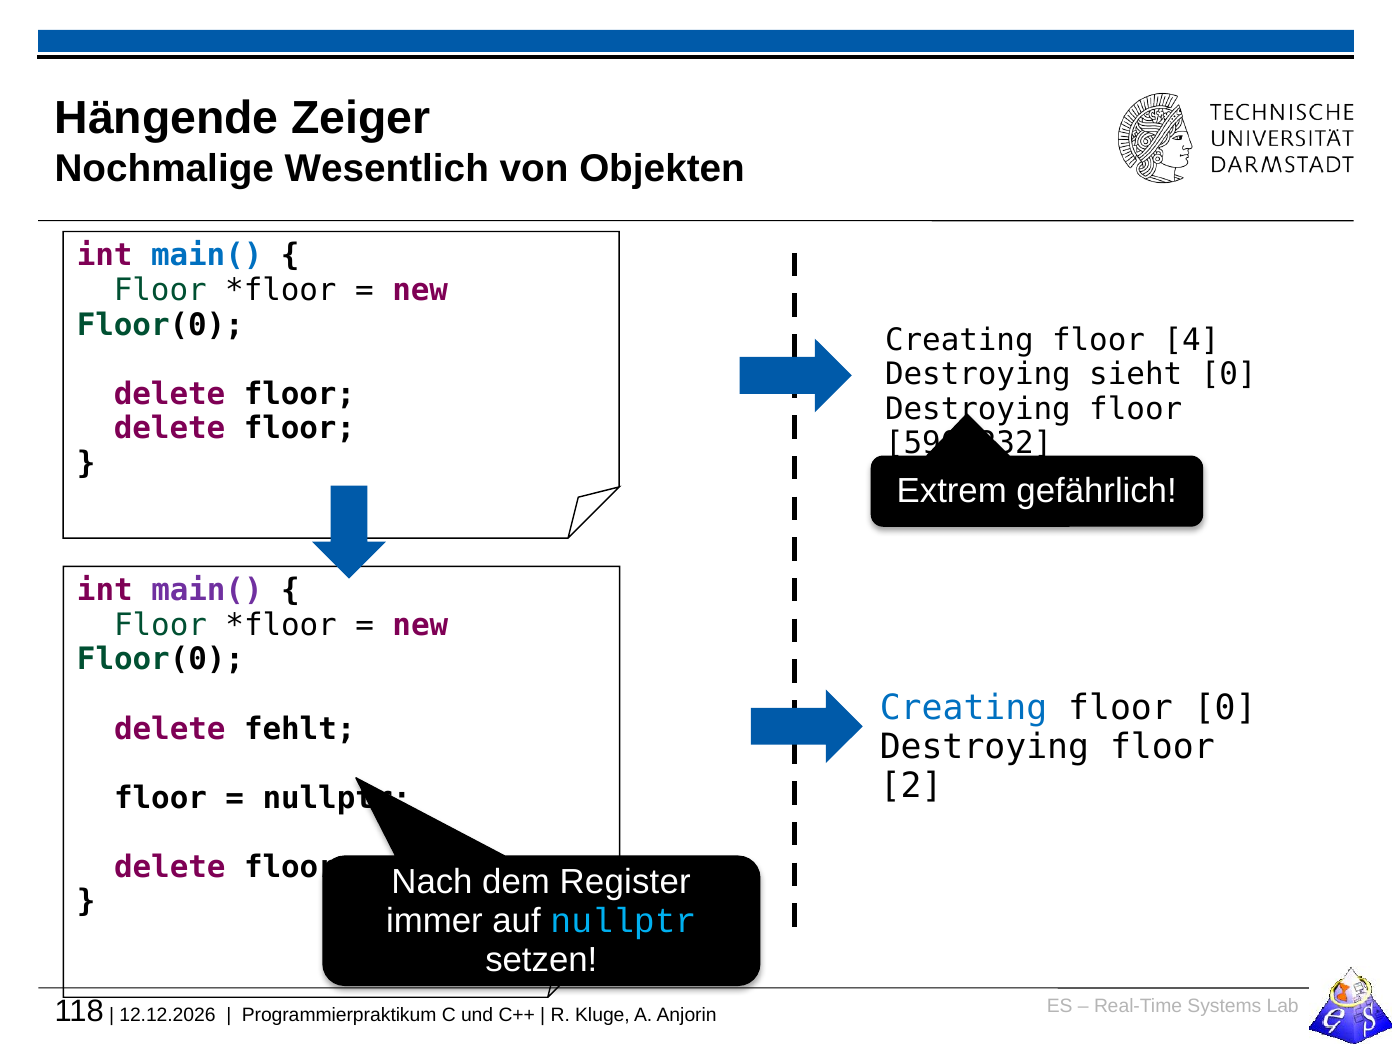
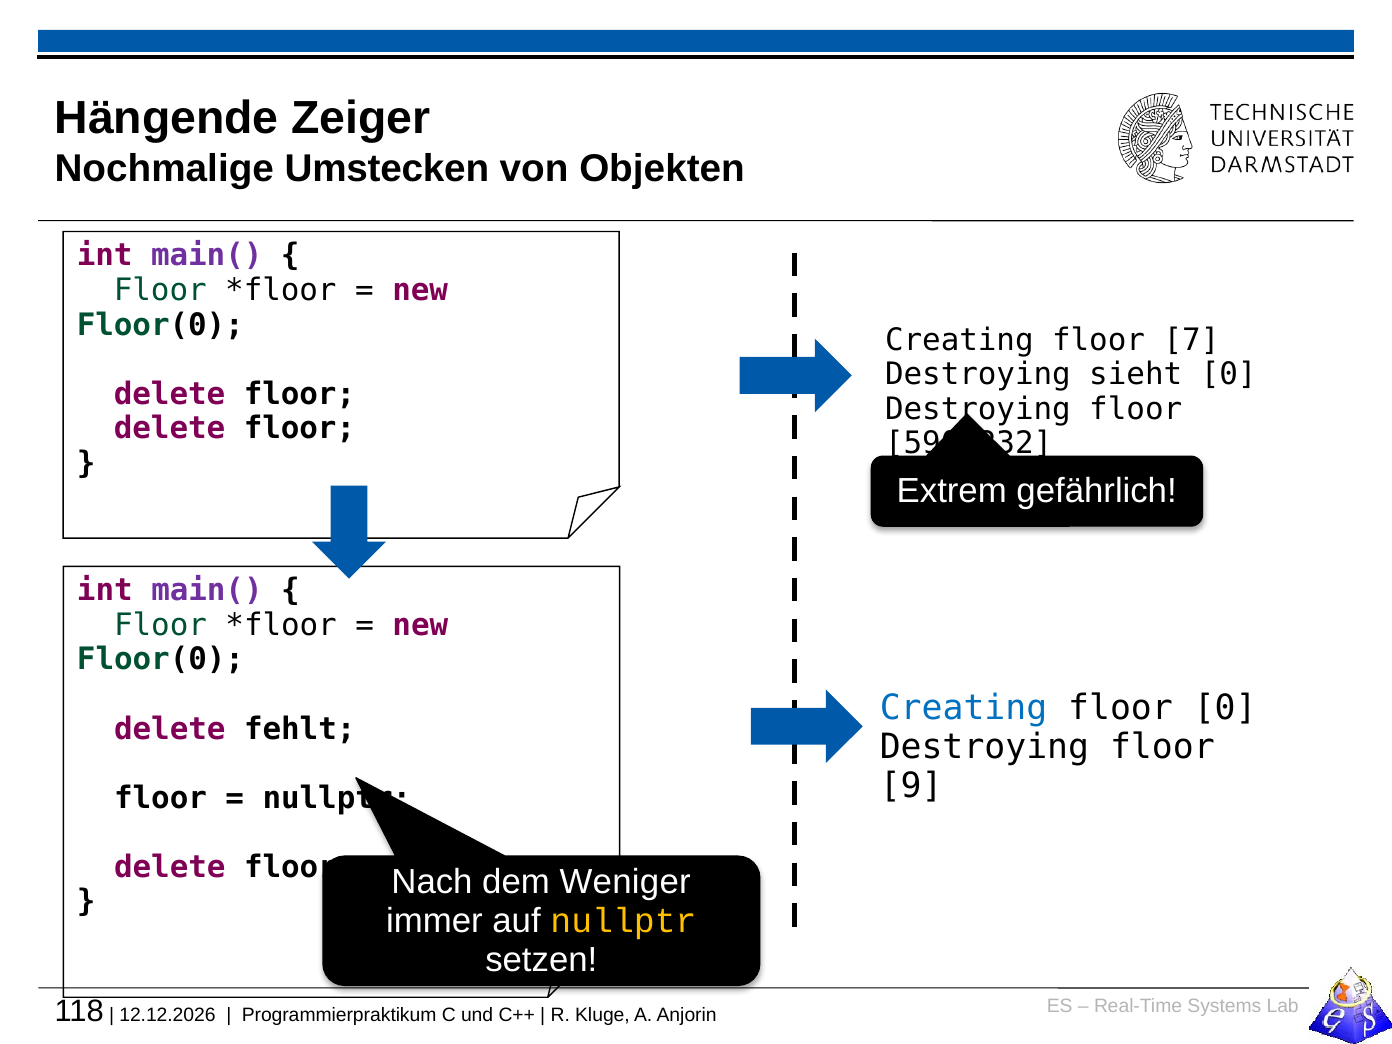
Wesentlich: Wesentlich -> Umstecken
main( at (207, 256) colour: blue -> purple
4: 4 -> 7
2: 2 -> 9
Register: Register -> Weniger
nullptr at (623, 921) colour: light blue -> yellow
